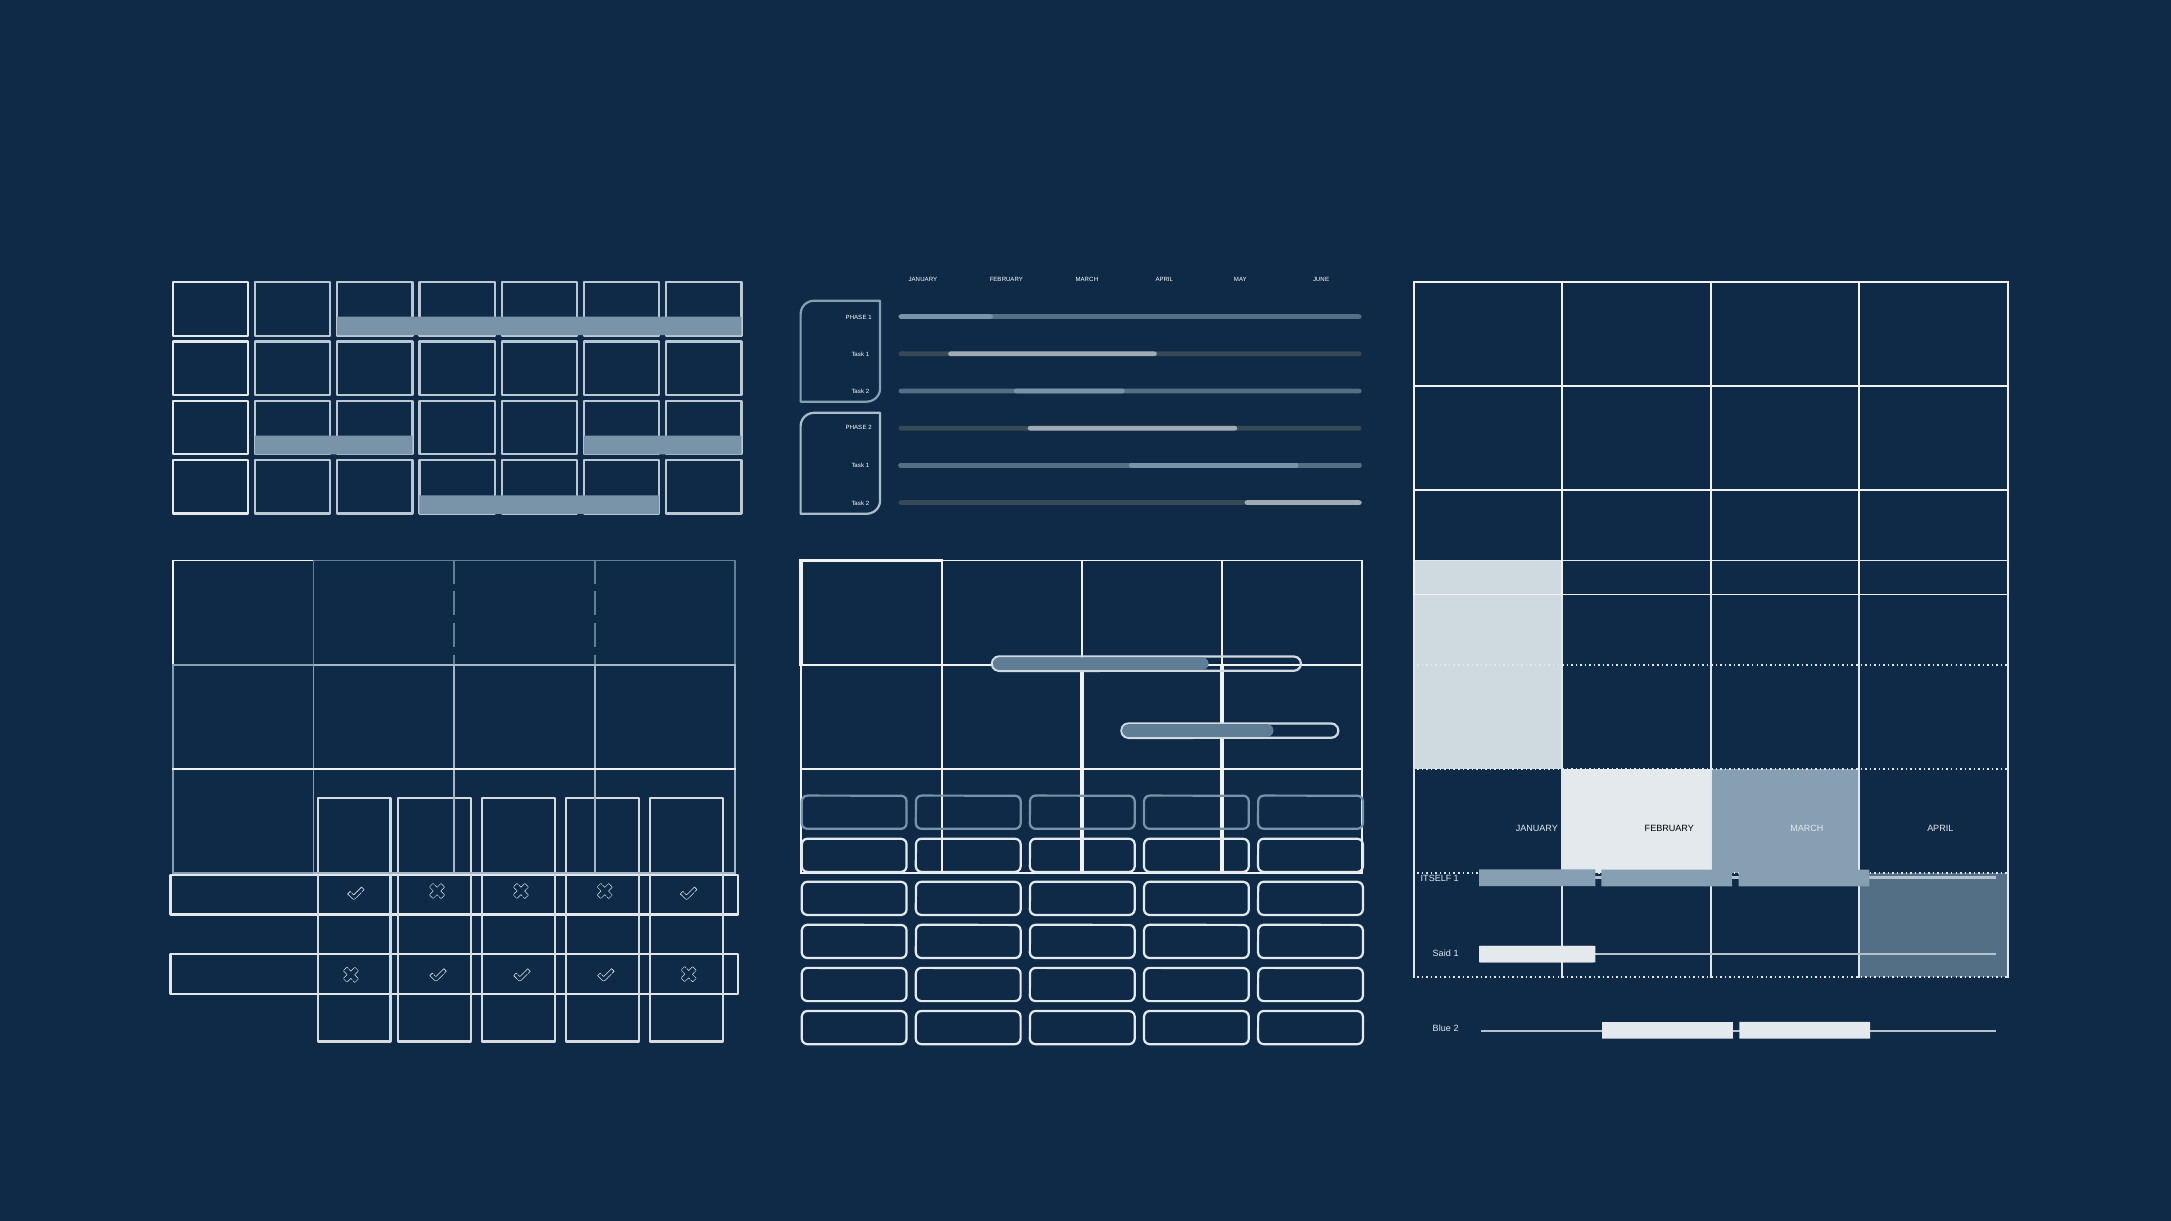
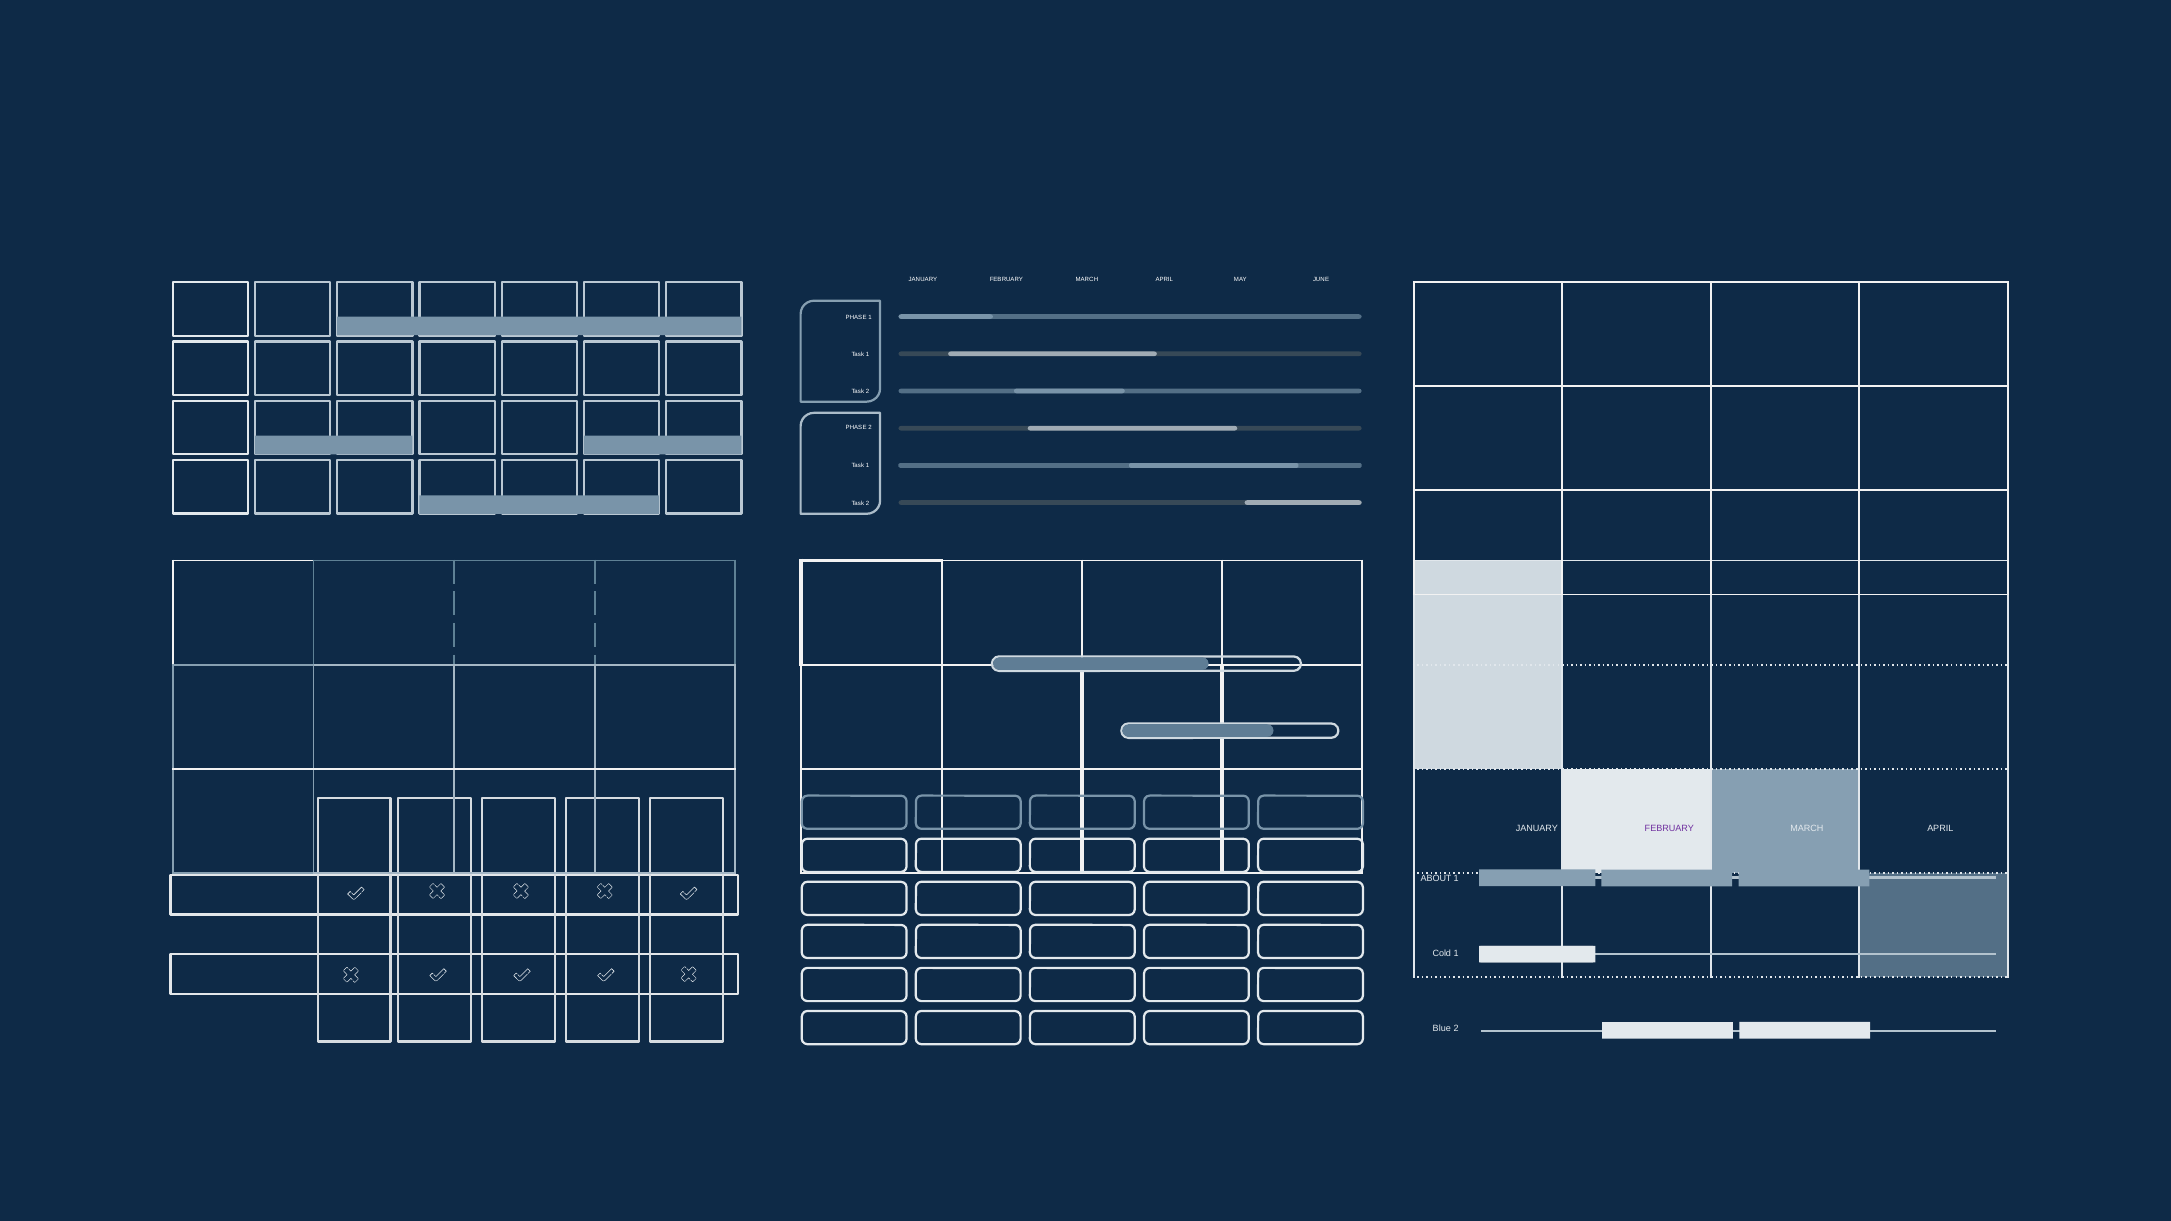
FEBRUARY at (1669, 828) colour: black -> purple
ITSELF: ITSELF -> ABOUT
Said: Said -> Cold
